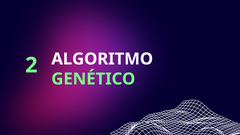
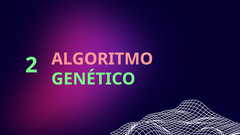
ALGORITMO colour: white -> pink
